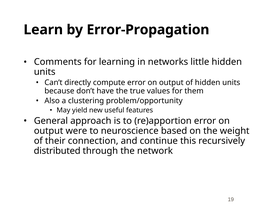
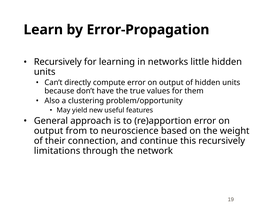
Comments at (58, 62): Comments -> Recursively
were: were -> from
distributed: distributed -> limitations
